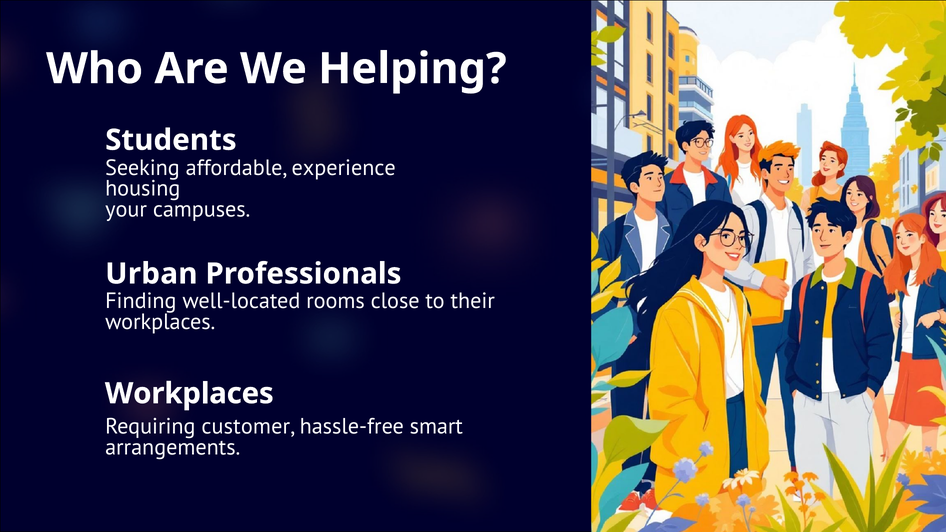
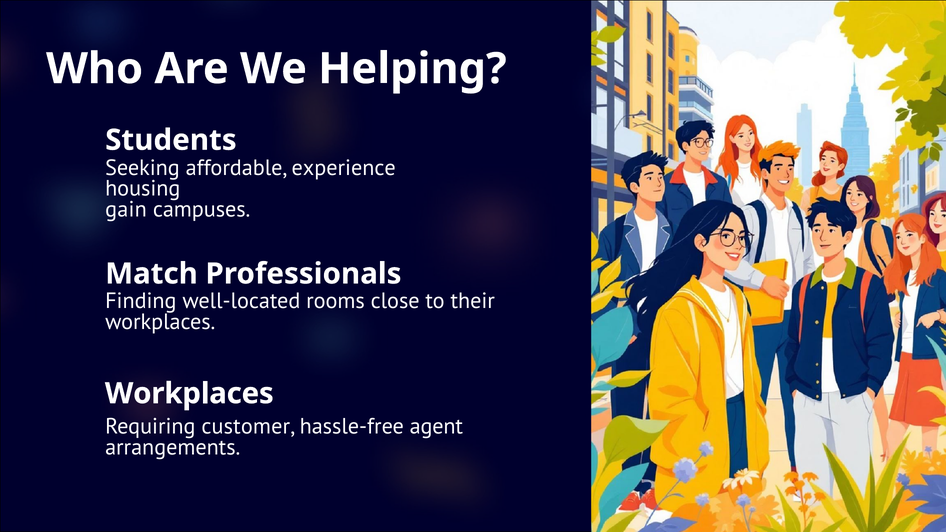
your: your -> gain
Urban: Urban -> Match
smart: smart -> agent
